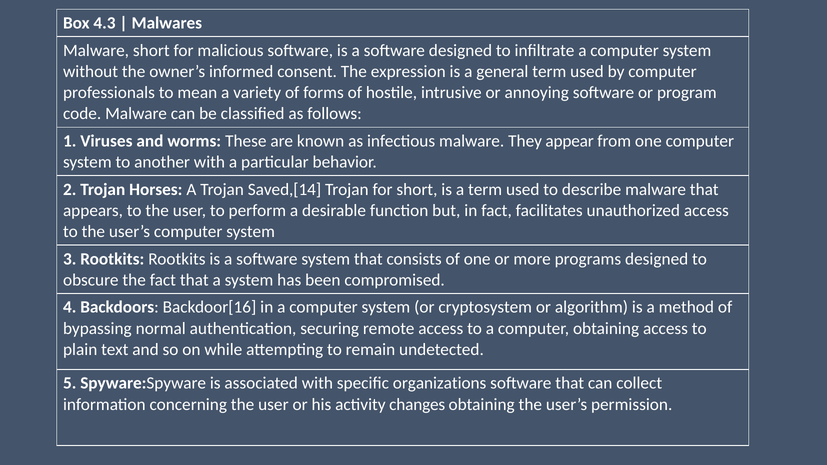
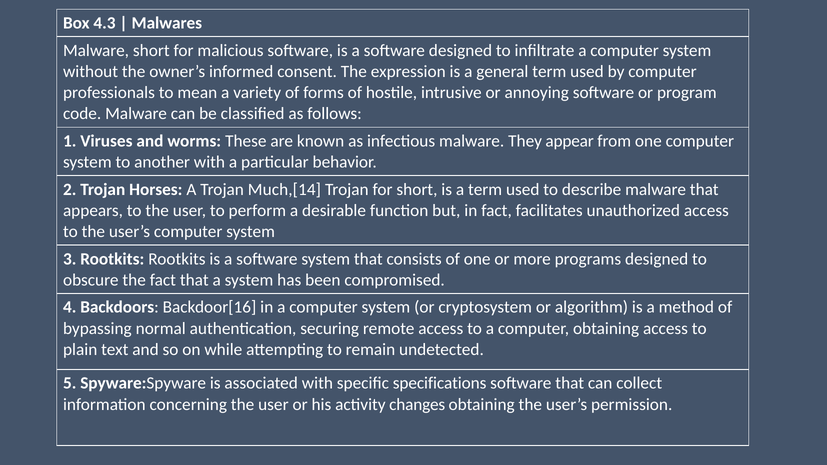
Saved,[14: Saved,[14 -> Much,[14
organizations: organizations -> specifications
